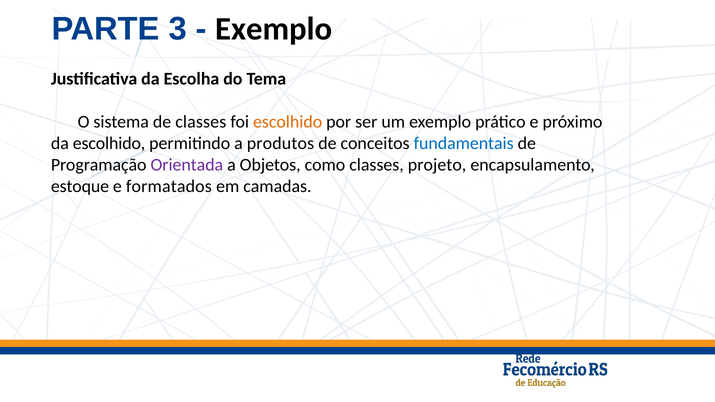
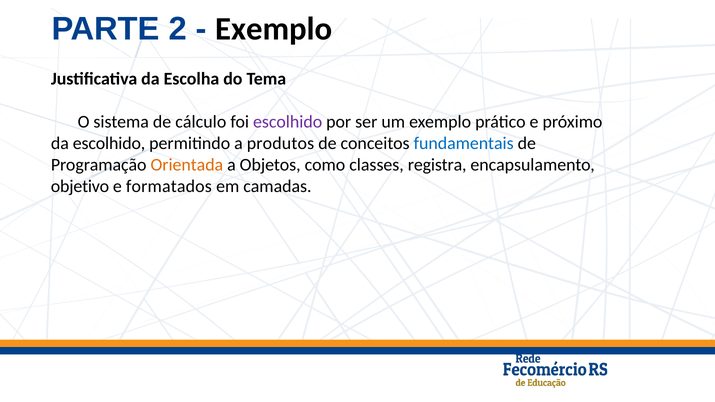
3: 3 -> 2
de classes: classes -> cálculo
escolhido at (288, 122) colour: orange -> purple
Orientada colour: purple -> orange
projeto: projeto -> registra
estoque: estoque -> objetivo
